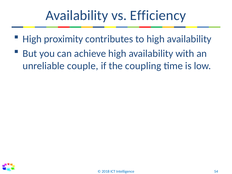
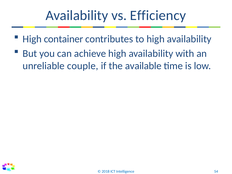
proximity: proximity -> container
coupling: coupling -> available
